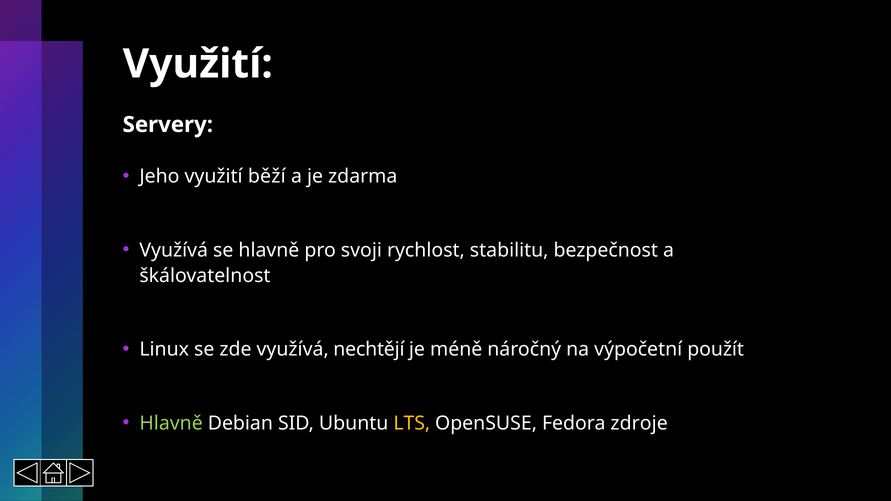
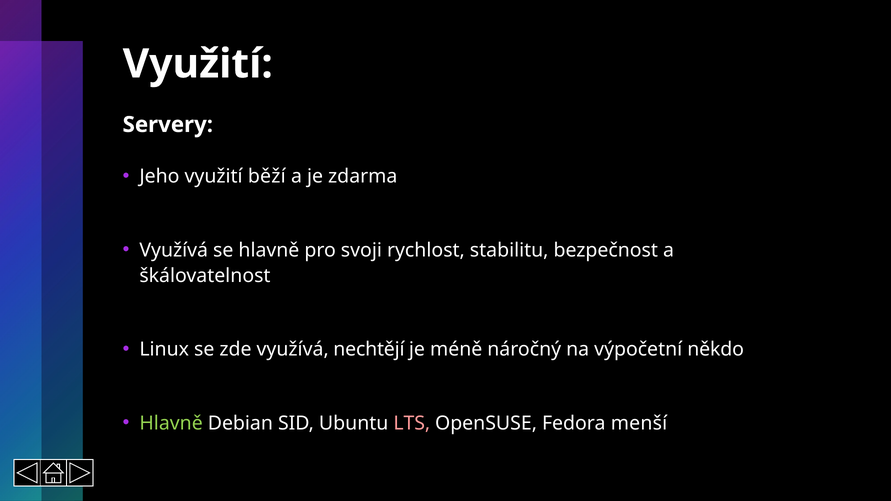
použít: použít -> někdo
LTS colour: yellow -> pink
zdroje: zdroje -> menší
